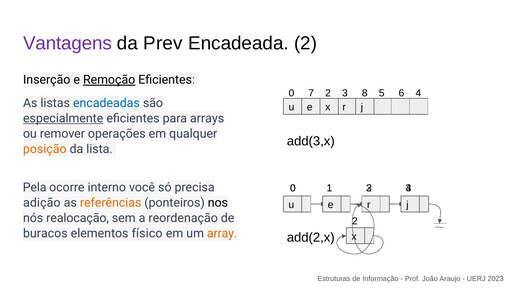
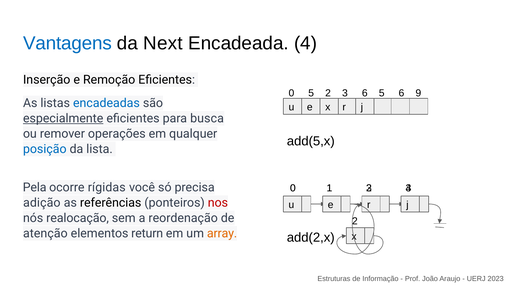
Vantagens colour: purple -> blue
Prev: Prev -> Next
Encadeada 2: 2 -> 4
Remoção underline: present -> none
0 7: 7 -> 5
3 8: 8 -> 6
6 4: 4 -> 9
arrays: arrays -> busca
add(3,x: add(3,x -> add(5,x
posição colour: orange -> blue
interno: interno -> rígidas
referências colour: orange -> black
nos colour: black -> red
buracos: buracos -> atenção
físico: físico -> return
